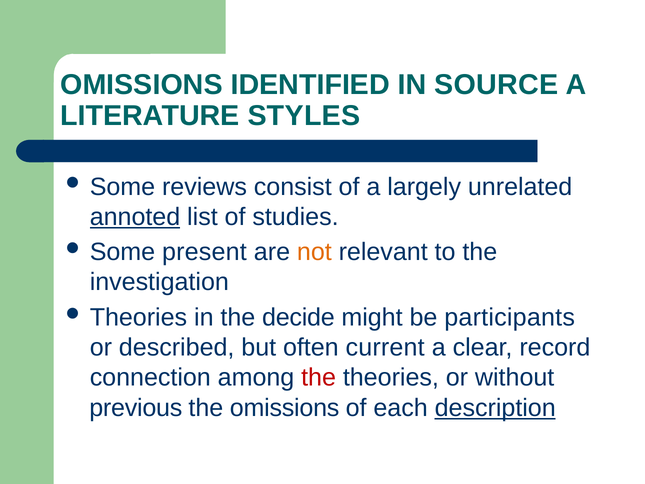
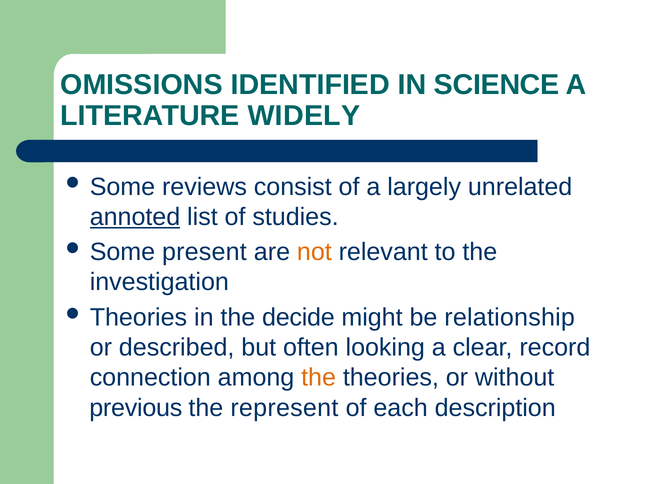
SOURCE: SOURCE -> SCIENCE
STYLES: STYLES -> WIDELY
participants: participants -> relationship
current: current -> looking
the at (319, 377) colour: red -> orange
the omissions: omissions -> represent
description underline: present -> none
